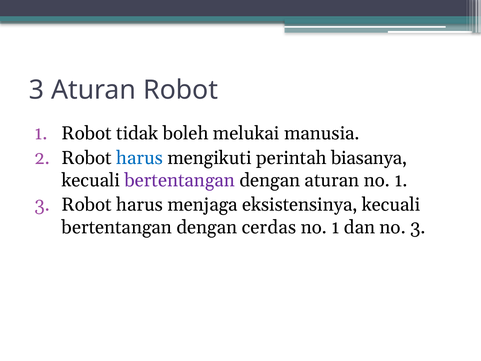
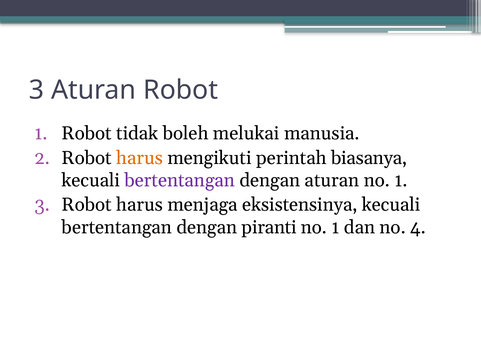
harus at (140, 158) colour: blue -> orange
cerdas: cerdas -> piranti
no 3: 3 -> 4
